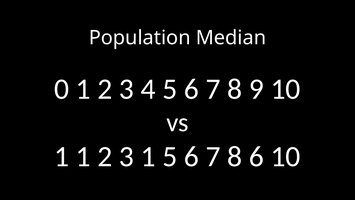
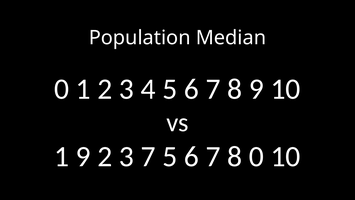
1 1: 1 -> 9
3 1: 1 -> 7
8 6: 6 -> 0
